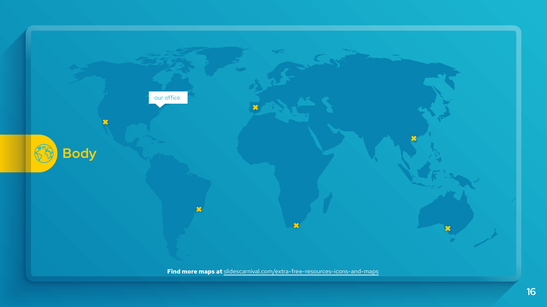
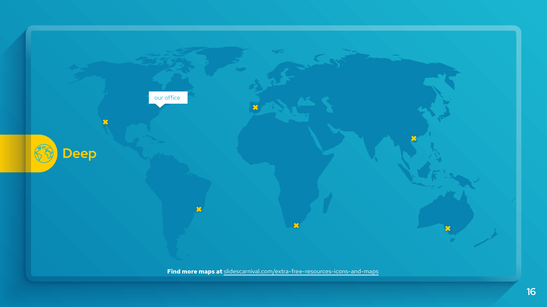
Body: Body -> Deep
